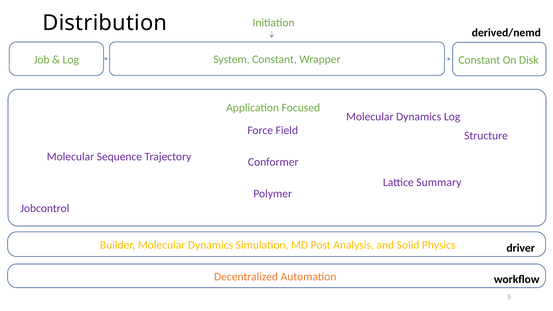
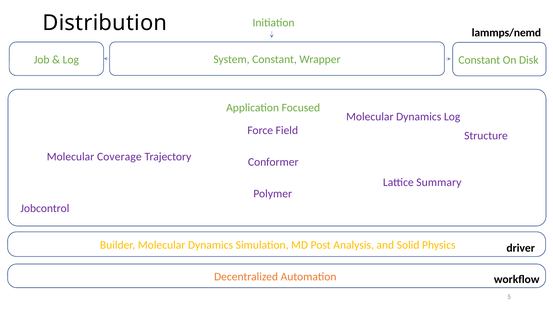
derived/nemd: derived/nemd -> lammps/nemd
Sequence: Sequence -> Coverage
